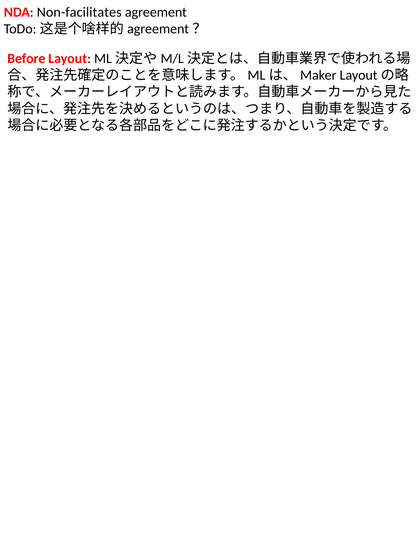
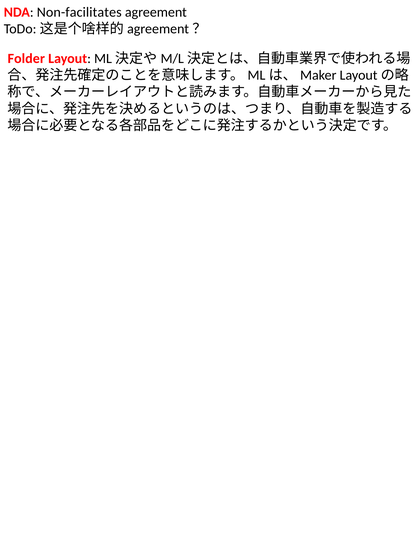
Before: Before -> Folder
